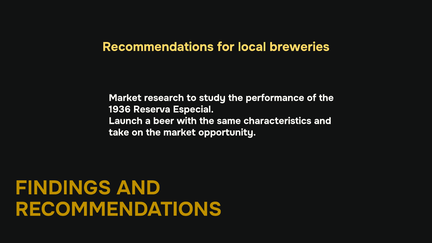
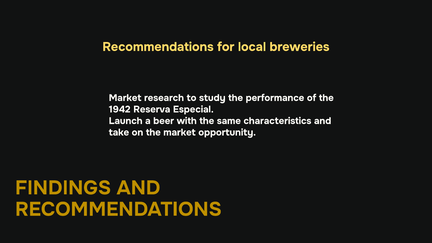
1936: 1936 -> 1942
